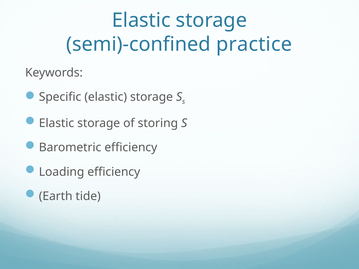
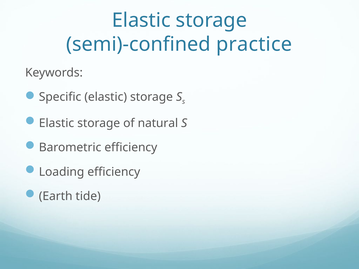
storing: storing -> natural
